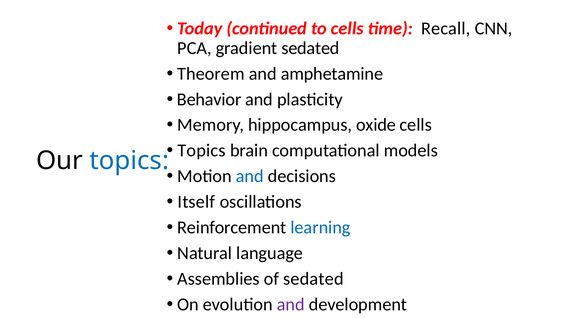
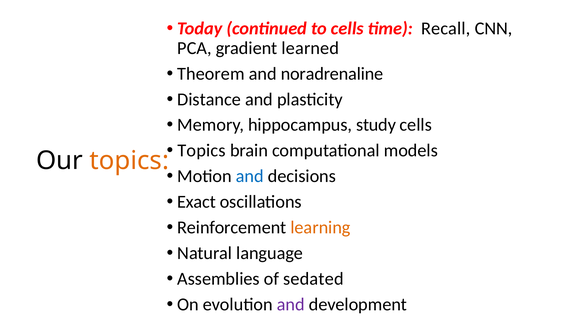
gradient sedated: sedated -> learned
amphetamine: amphetamine -> noradrenaline
Behavior: Behavior -> Distance
oxide: oxide -> study
topics at (129, 160) colour: blue -> orange
Itself: Itself -> Exact
learning colour: blue -> orange
